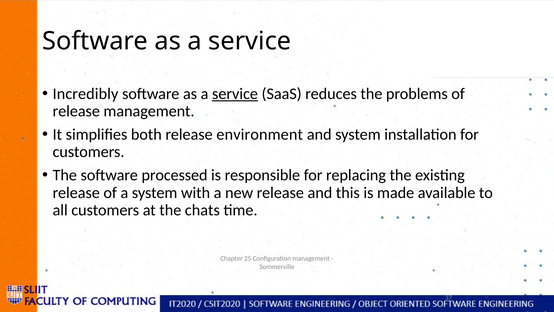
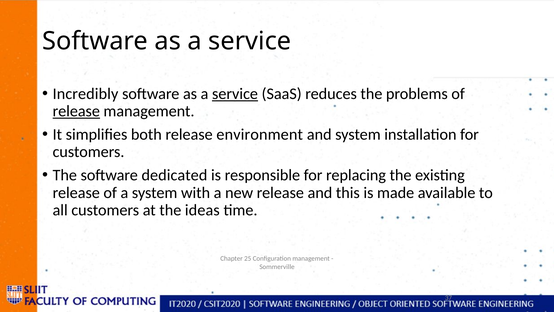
release at (76, 111) underline: none -> present
processed: processed -> dedicated
chats: chats -> ideas
